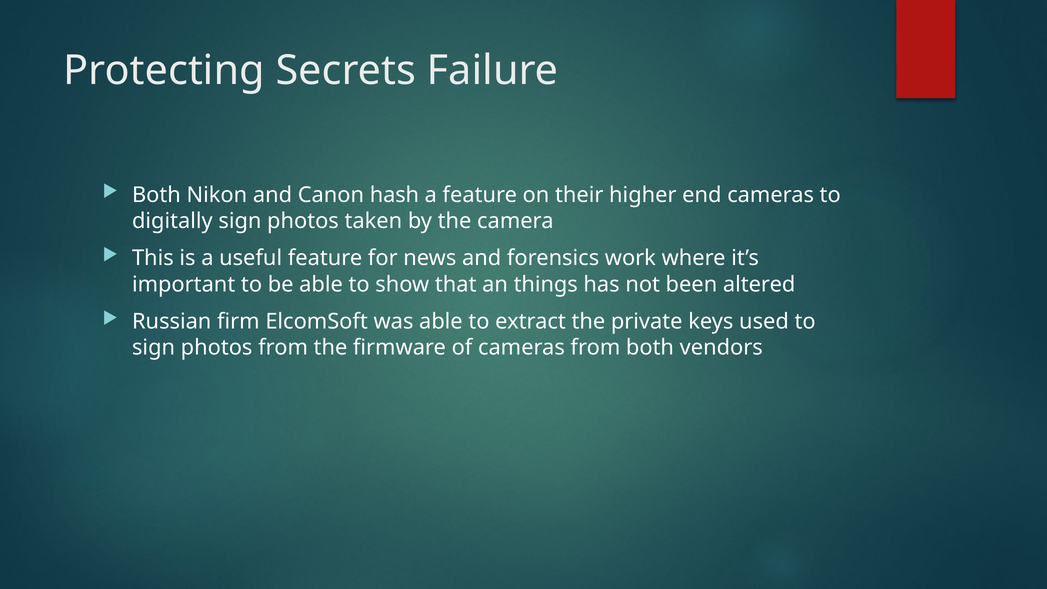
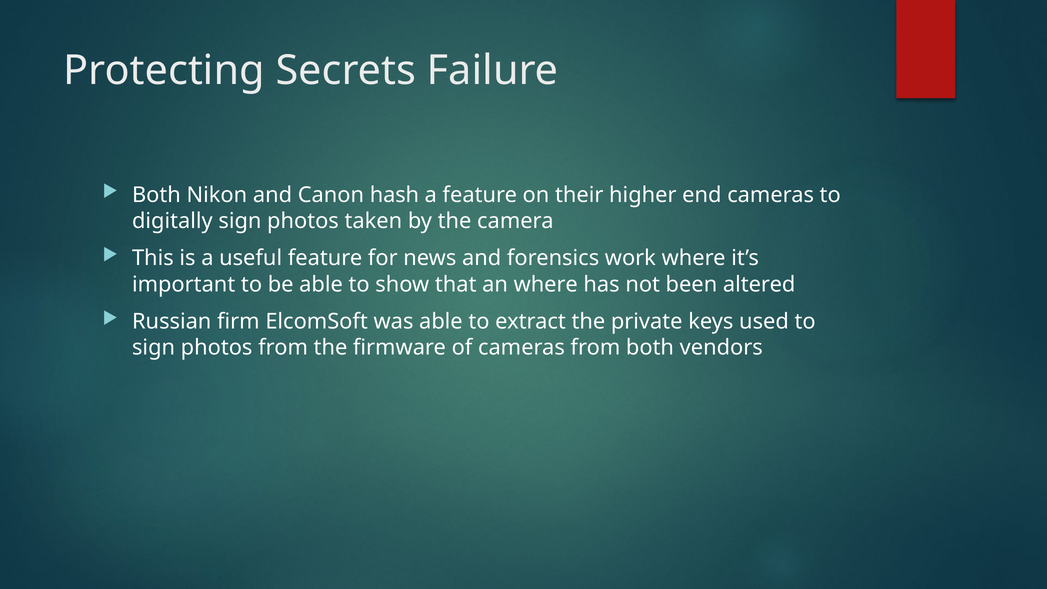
an things: things -> where
